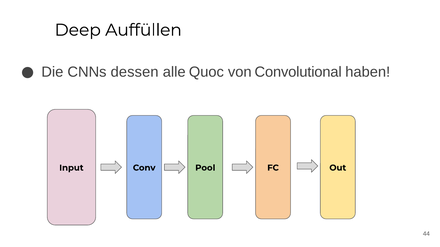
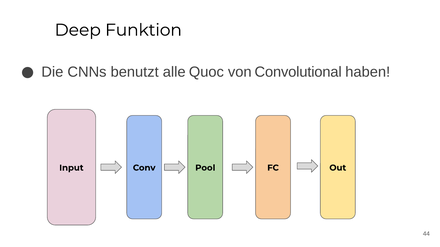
Auffüllen: Auffüllen -> Funktion
dessen: dessen -> benutzt
